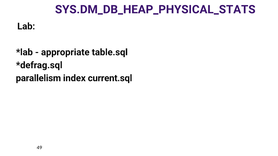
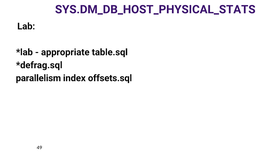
SYS.DM_DB_HEAP_PHYSICAL_STATS: SYS.DM_DB_HEAP_PHYSICAL_STATS -> SYS.DM_DB_HOST_PHYSICAL_STATS
current.sql: current.sql -> offsets.sql
